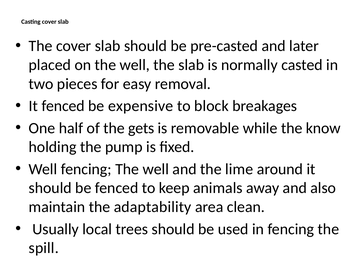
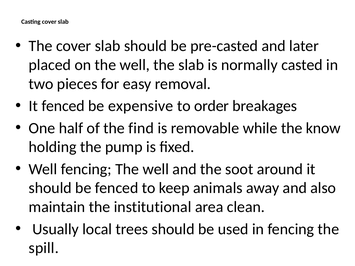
block: block -> order
gets: gets -> find
lime: lime -> soot
adaptability: adaptability -> institutional
